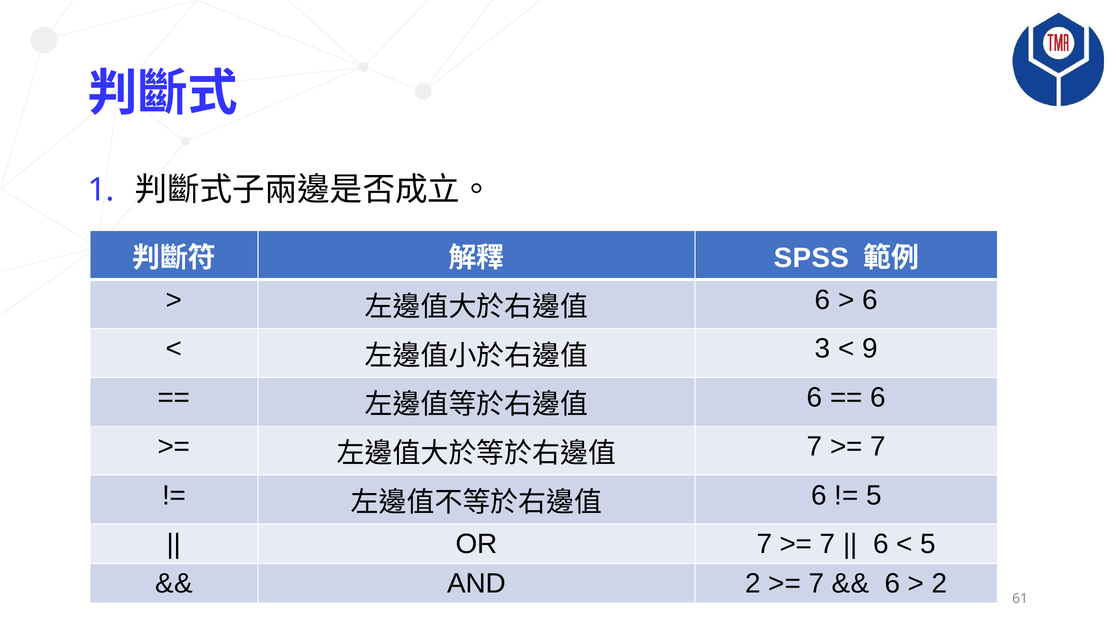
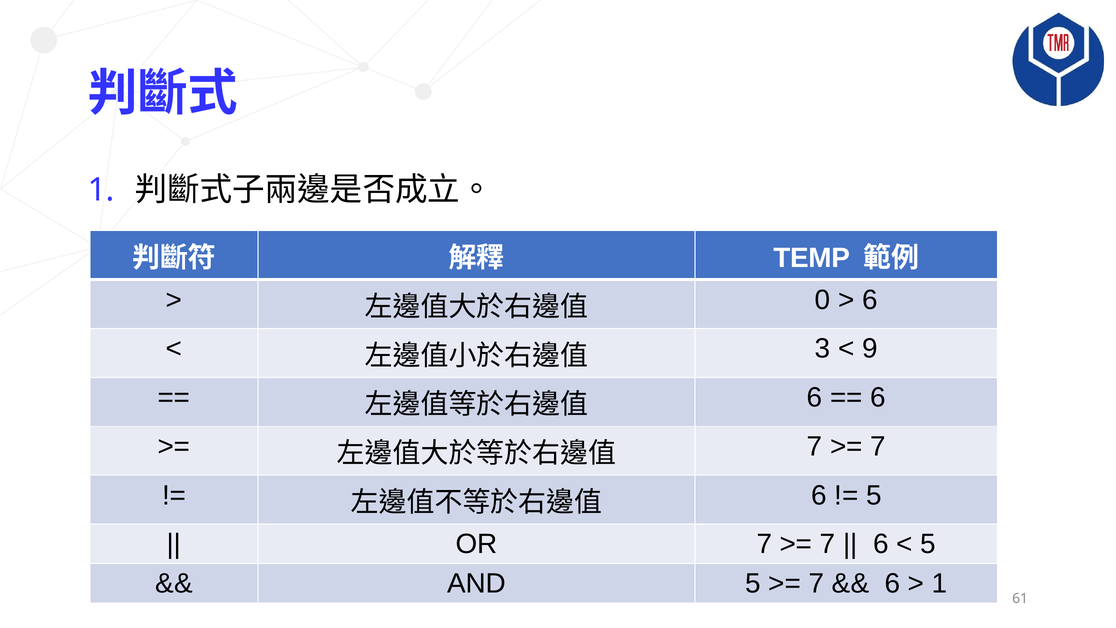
SPSS: SPSS -> TEMP
6 at (823, 300): 6 -> 0
AND 2: 2 -> 5
2 at (940, 584): 2 -> 1
